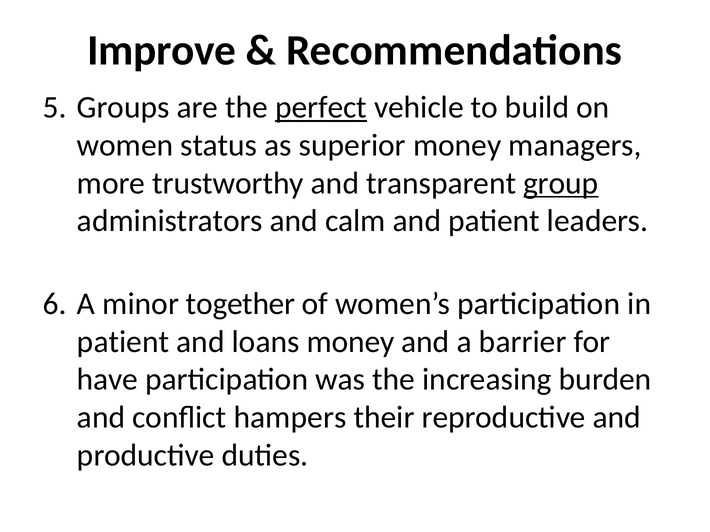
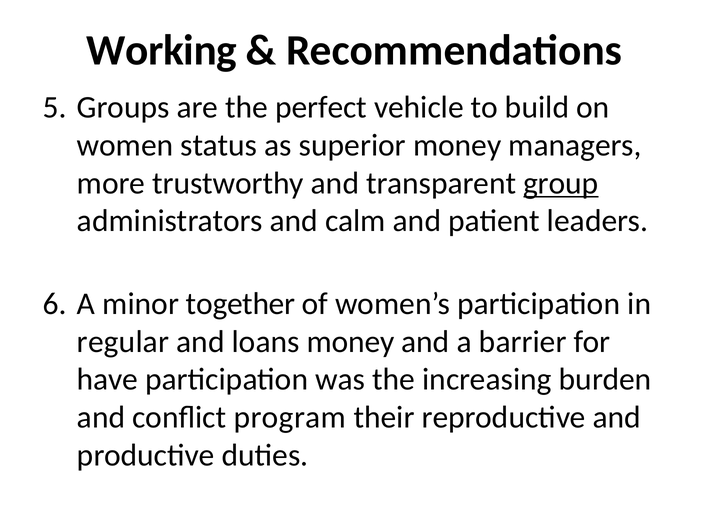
Improve: Improve -> Working
perfect underline: present -> none
patient at (123, 342): patient -> regular
hampers: hampers -> program
